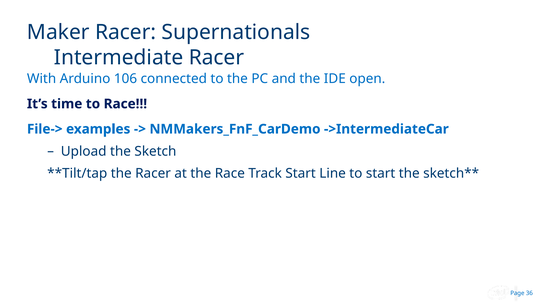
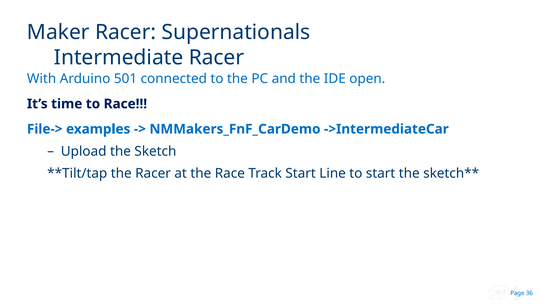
106: 106 -> 501
